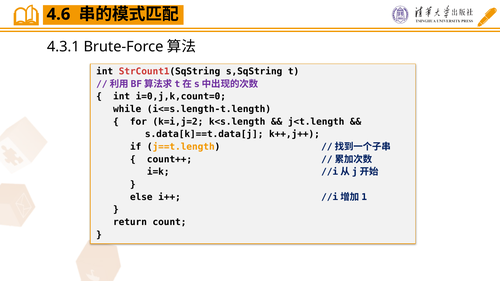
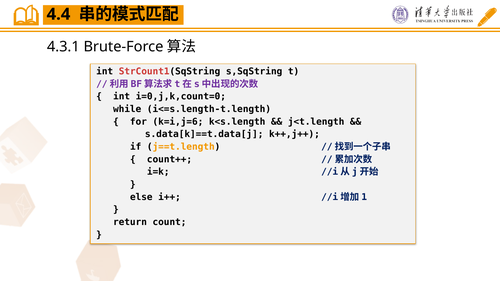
4.6: 4.6 -> 4.4
k=i,j=2: k=i,j=2 -> k=i,j=6
